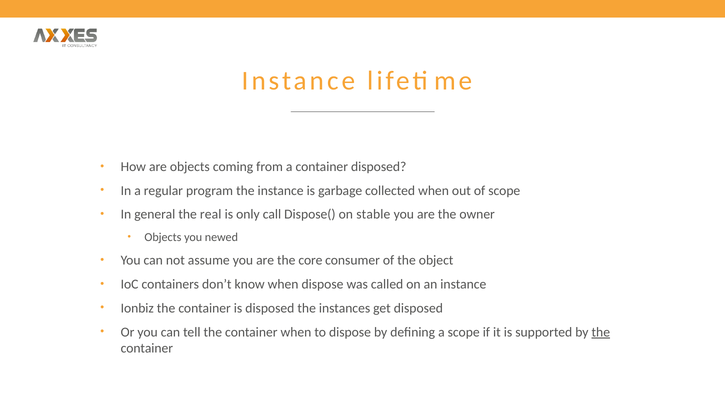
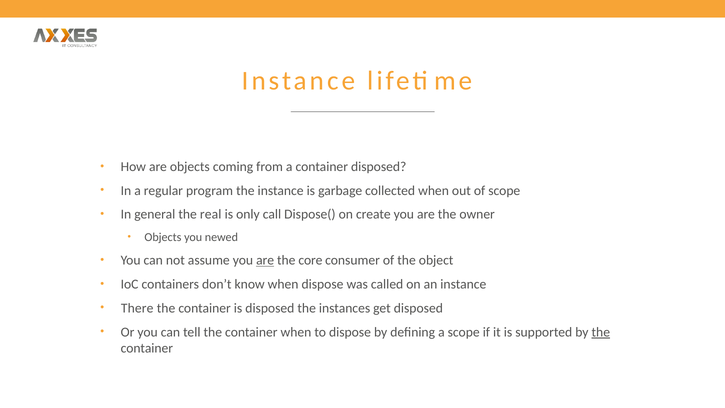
stable: stable -> create
are at (265, 260) underline: none -> present
Ionbiz: Ionbiz -> There
